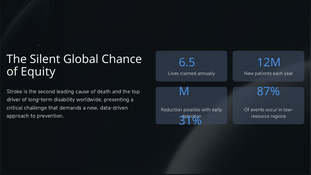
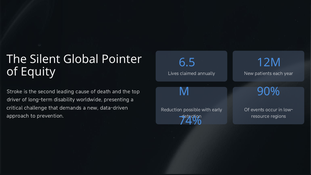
Chance: Chance -> Pointer
87%: 87% -> 90%
31%: 31% -> 74%
